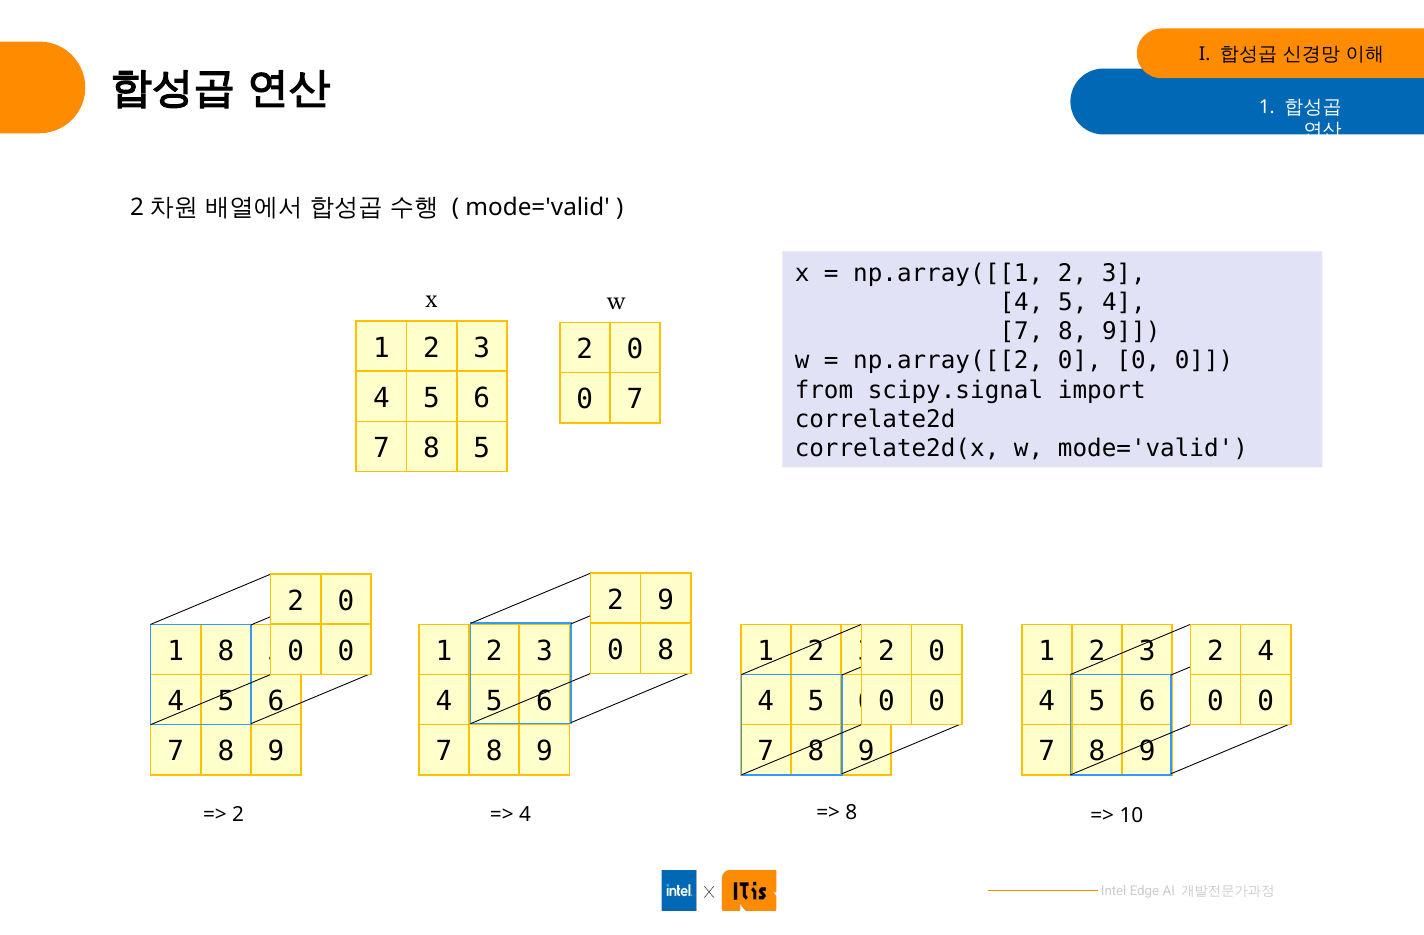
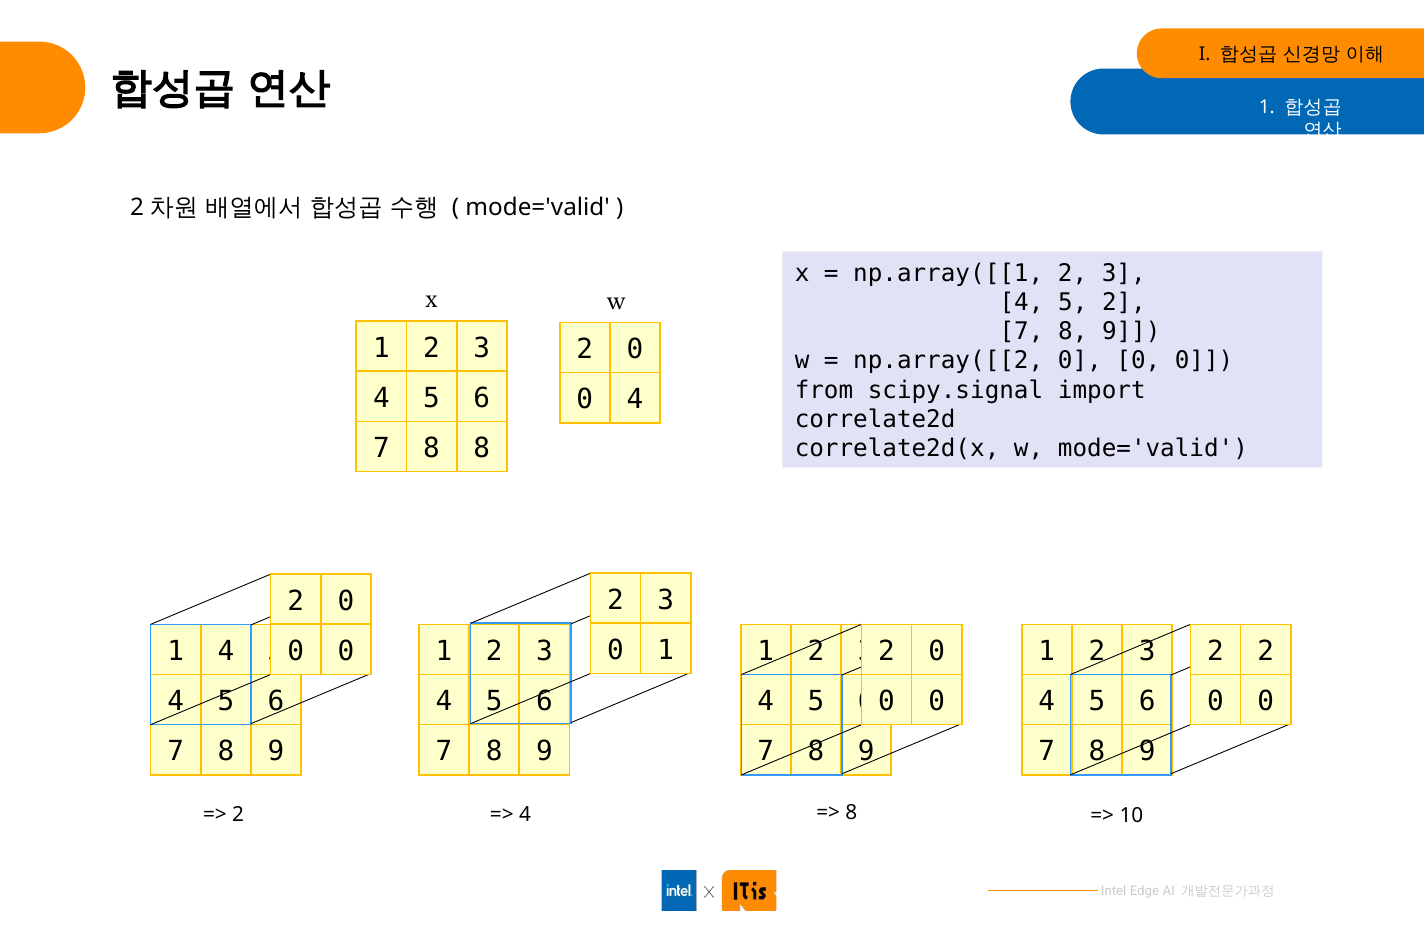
5 4: 4 -> 2
0 7: 7 -> 4
8 5: 5 -> 8
9 at (666, 600): 9 -> 3
8 at (666, 651): 8 -> 1
1 8: 8 -> 4
2 4: 4 -> 2
